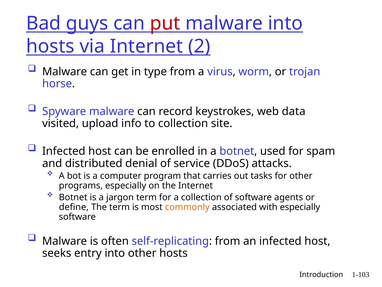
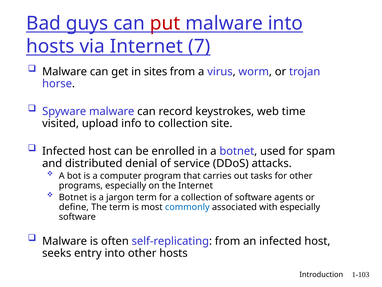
2: 2 -> 7
type: type -> sites
data: data -> time
commonly colour: orange -> blue
